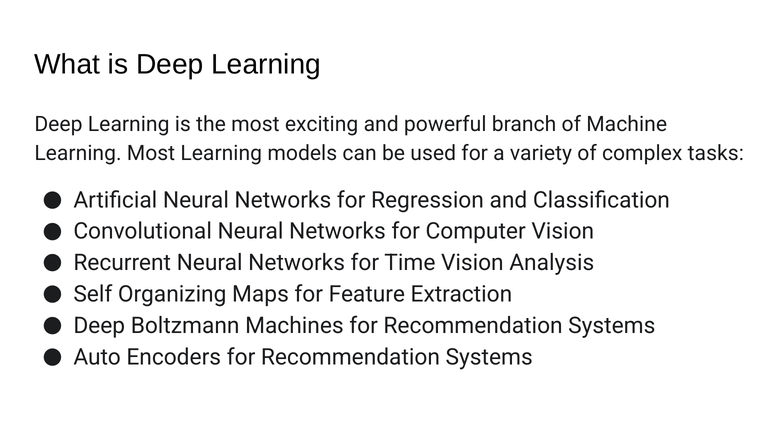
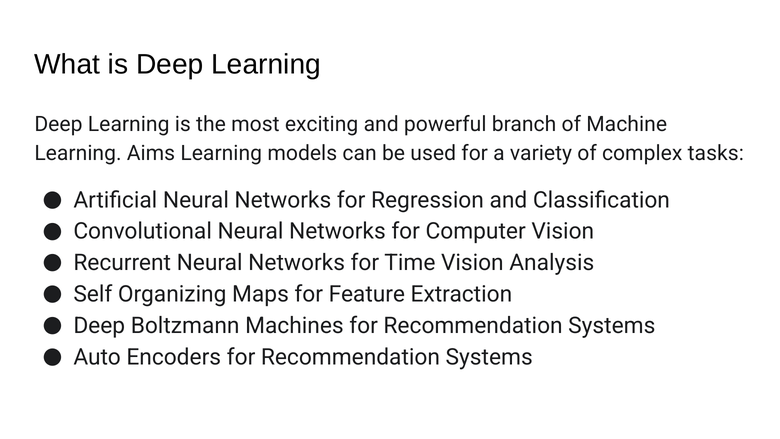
Learning Most: Most -> Aims
